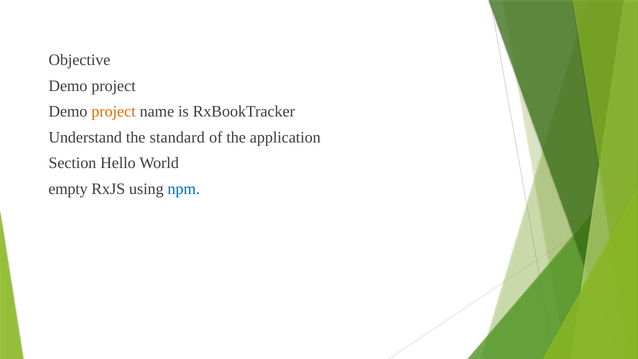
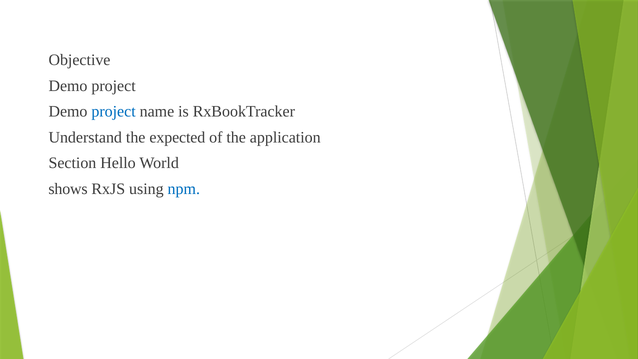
project at (114, 112) colour: orange -> blue
standard: standard -> expected
empty: empty -> shows
